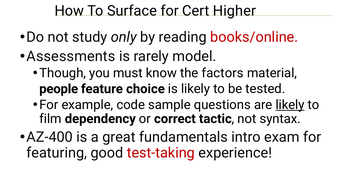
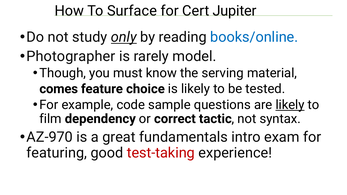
Higher: Higher -> Jupiter
only underline: none -> present
books/online colour: red -> blue
Assessments: Assessments -> Photographer
factors: factors -> serving
people: people -> comes
AZ-400: AZ-400 -> AZ-970
